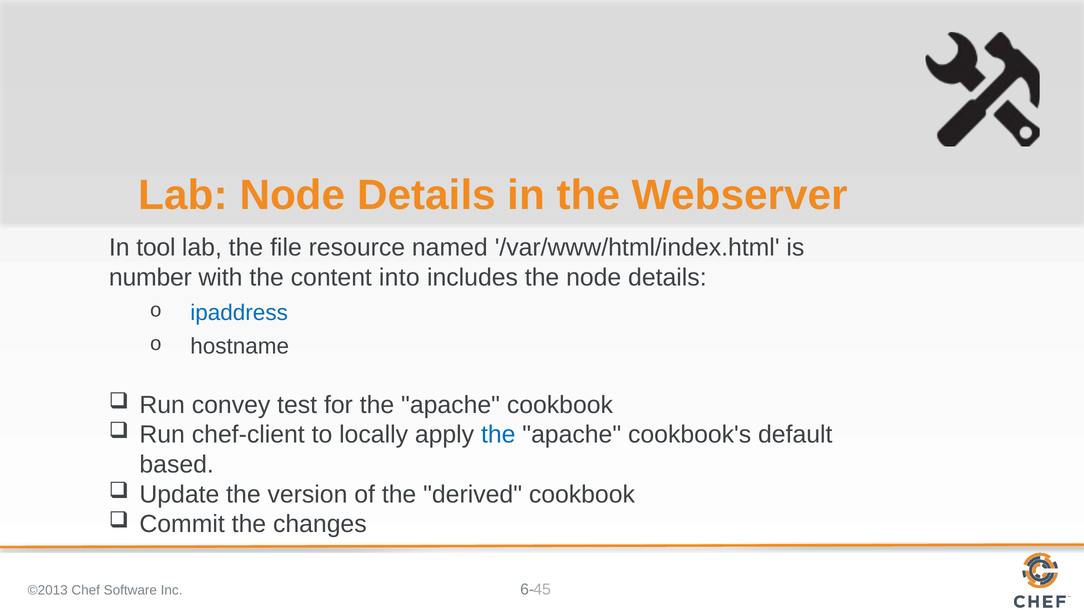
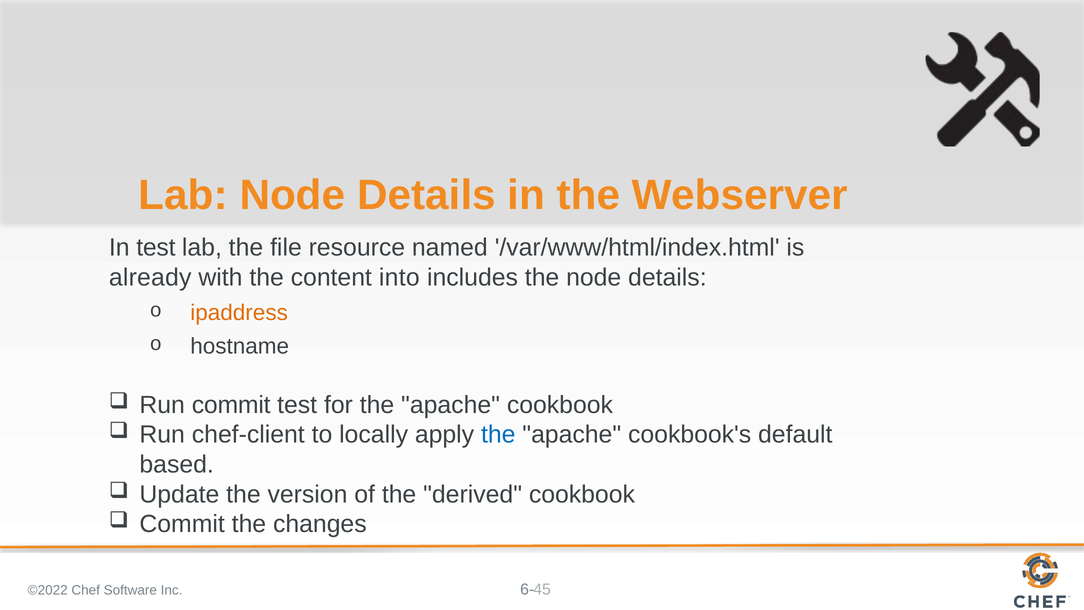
In tool: tool -> test
number: number -> already
ipaddress colour: blue -> orange
Run convey: convey -> commit
©2013: ©2013 -> ©2022
